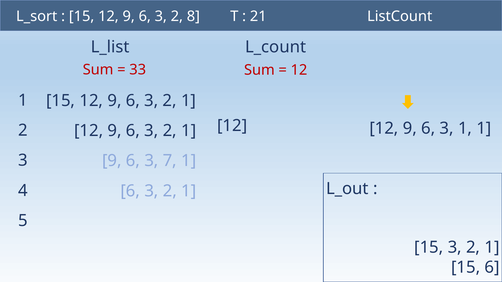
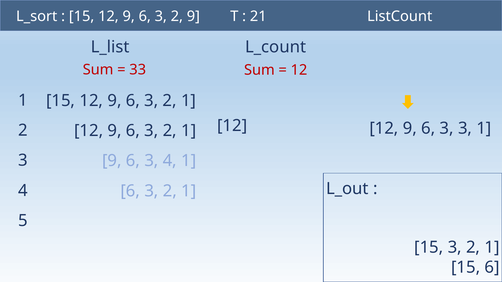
2 8: 8 -> 9
3 1: 1 -> 3
6 3 7: 7 -> 4
